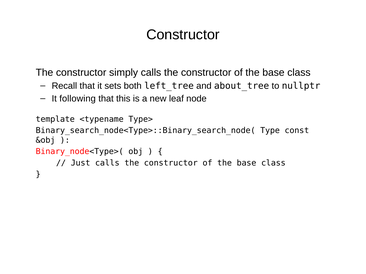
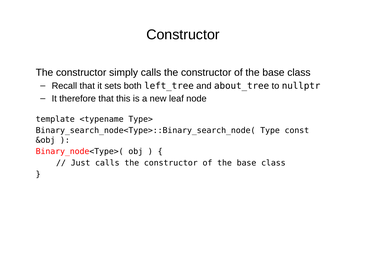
following: following -> therefore
